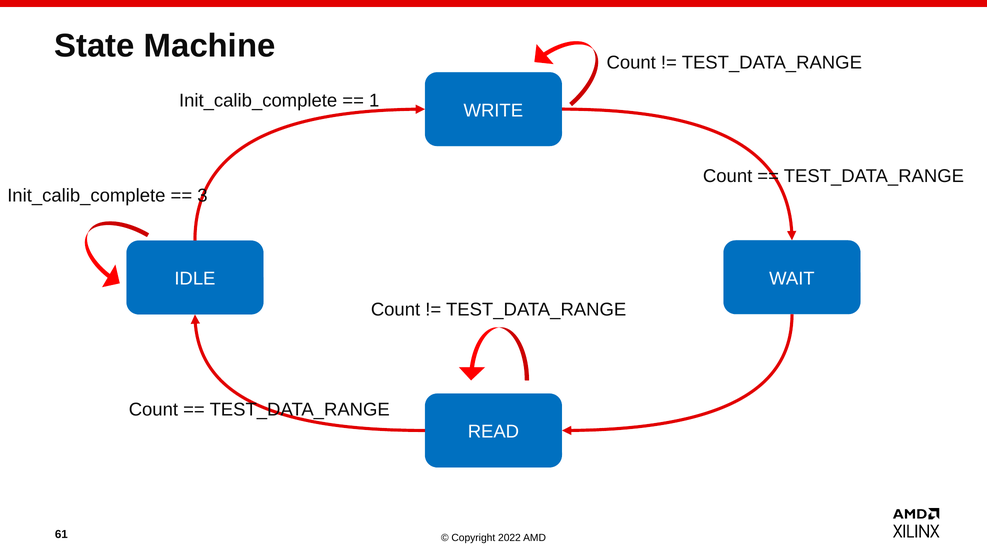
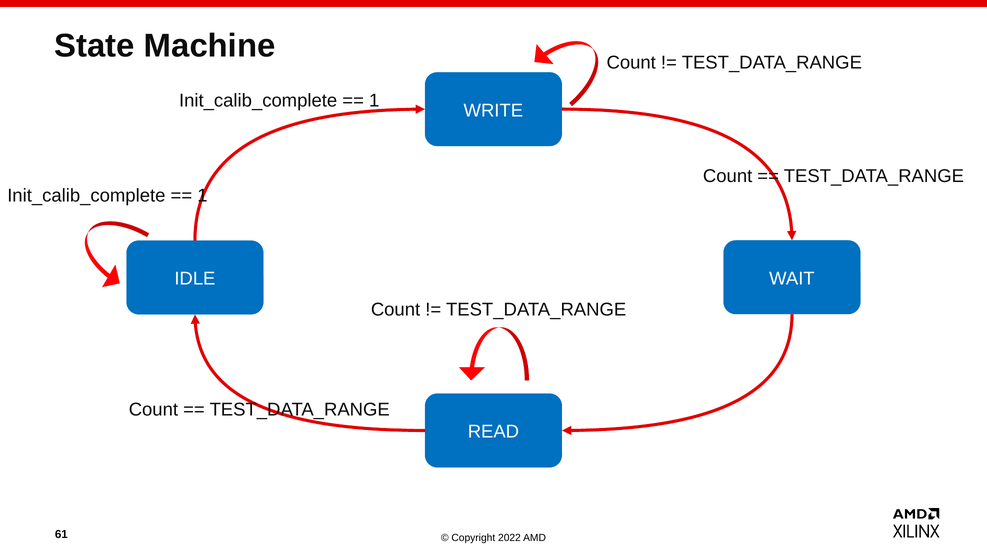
3 at (202, 196): 3 -> 1
